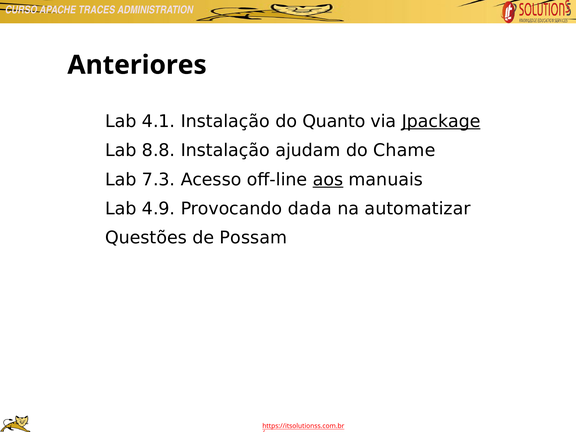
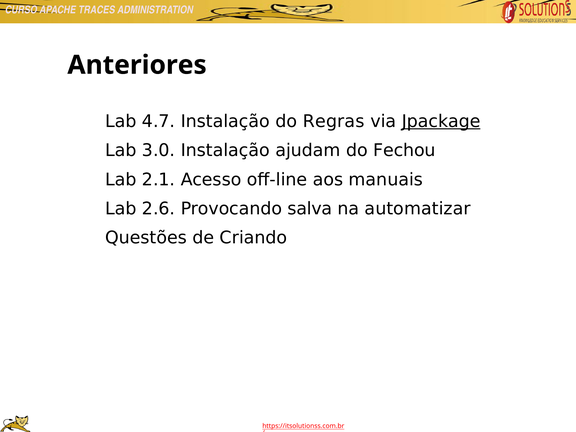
4.1: 4.1 -> 4.7
Quanto: Quanto -> Regras
8.8: 8.8 -> 3.0
Chame: Chame -> Fechou
7.3: 7.3 -> 2.1
aos underline: present -> none
4.9: 4.9 -> 2.6
dada: dada -> salva
Possam: Possam -> Criando
